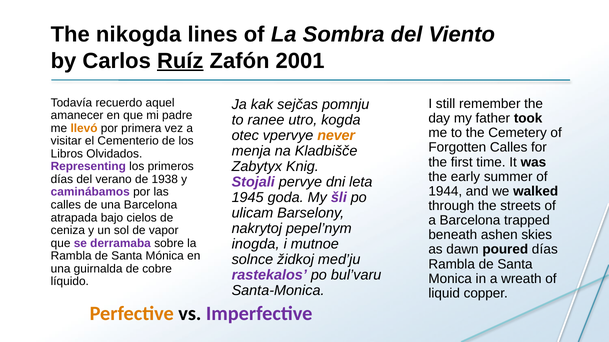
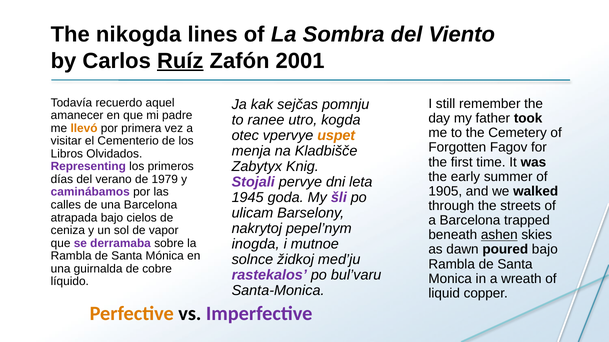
never: never -> uspet
Forgotten Calles: Calles -> Fagov
1938: 1938 -> 1979
1944: 1944 -> 1905
ashen underline: none -> present
poured días: días -> bajo
